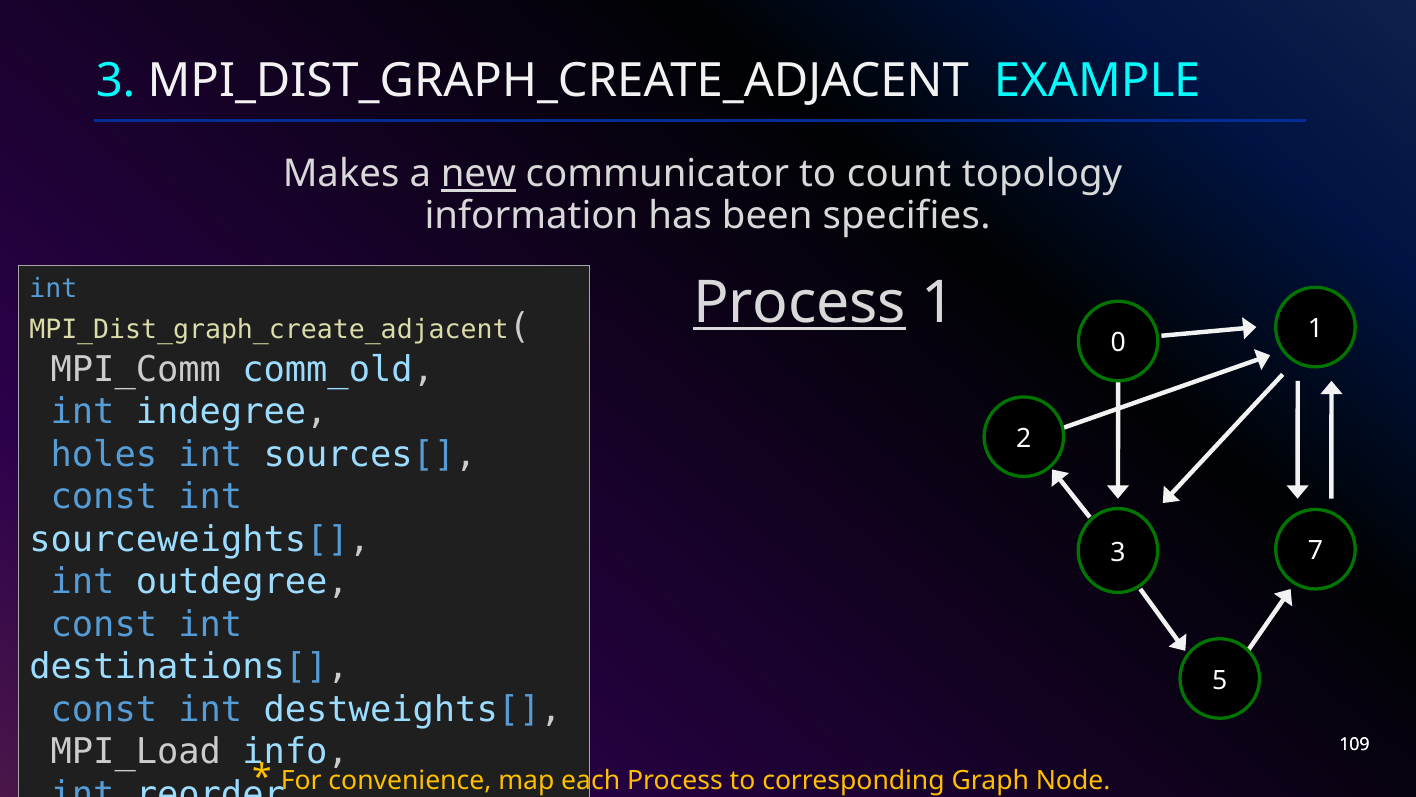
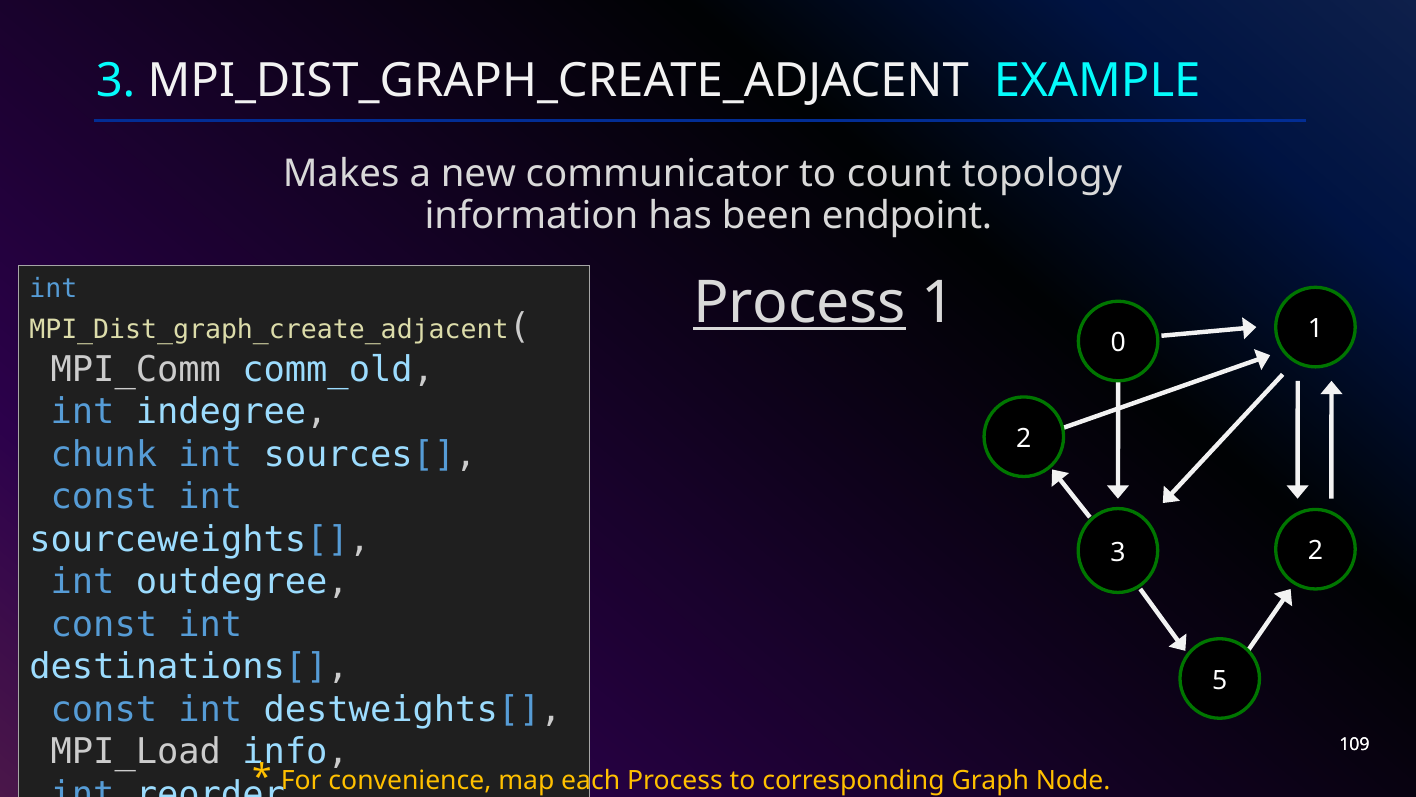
new underline: present -> none
specifies: specifies -> endpoint
holes: holes -> chunk
3 7: 7 -> 2
